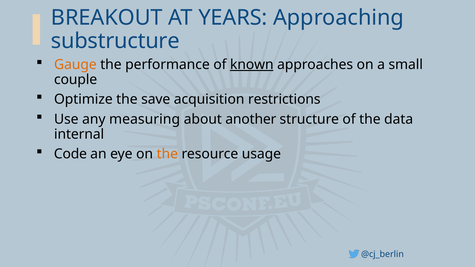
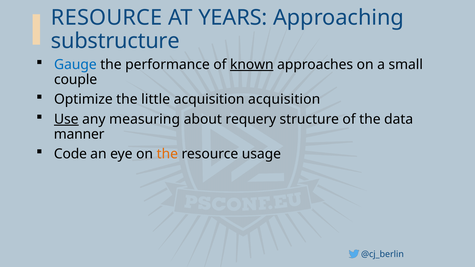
BREAKOUT at (107, 18): BREAKOUT -> RESOURCE
Gauge colour: orange -> blue
save: save -> little
acquisition restrictions: restrictions -> acquisition
Use underline: none -> present
another: another -> requery
internal: internal -> manner
